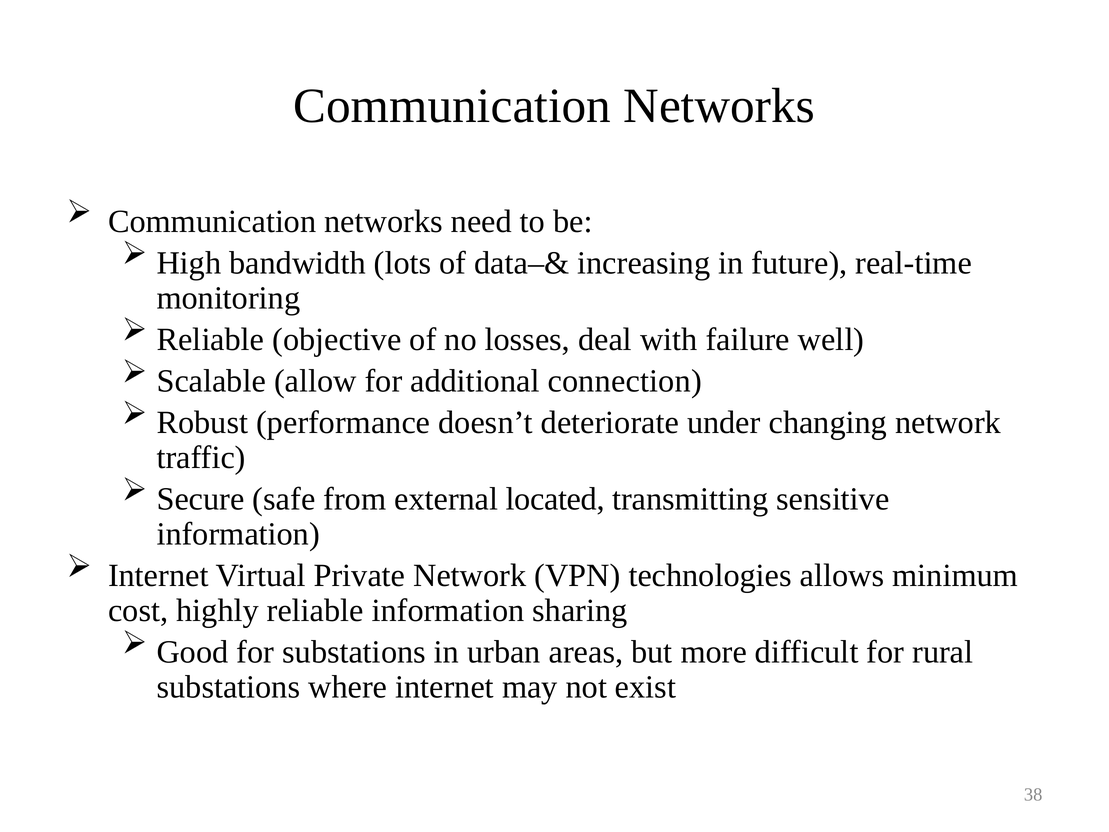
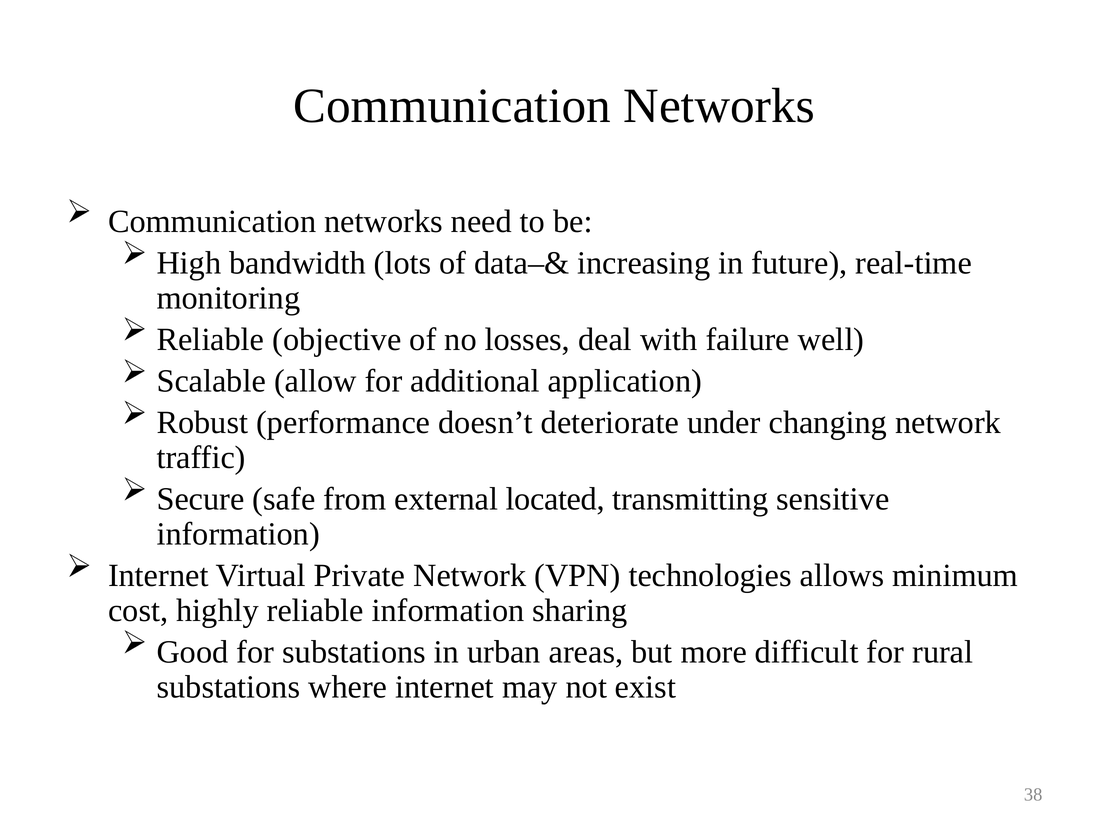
connection: connection -> application
